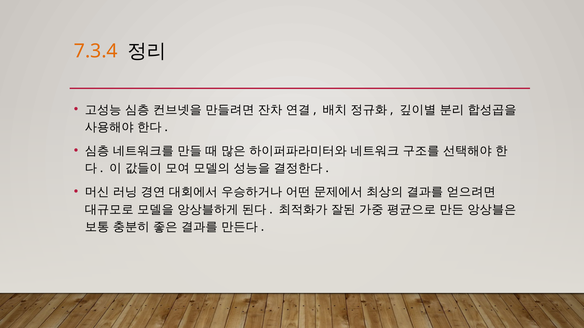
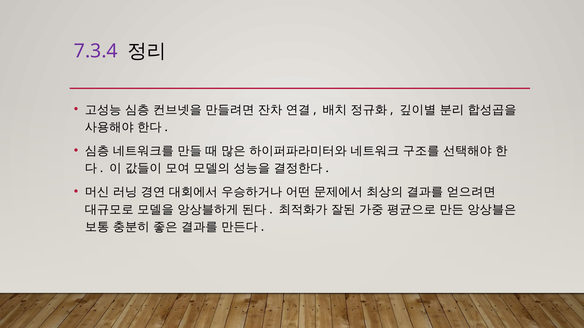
7.3.4 colour: orange -> purple
